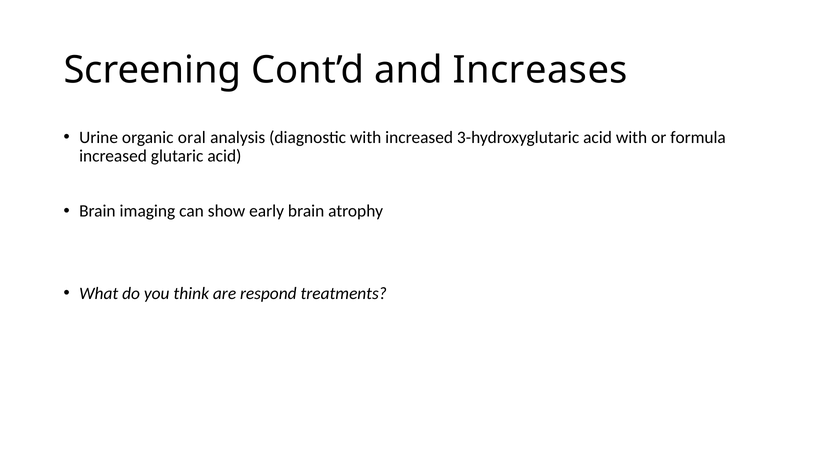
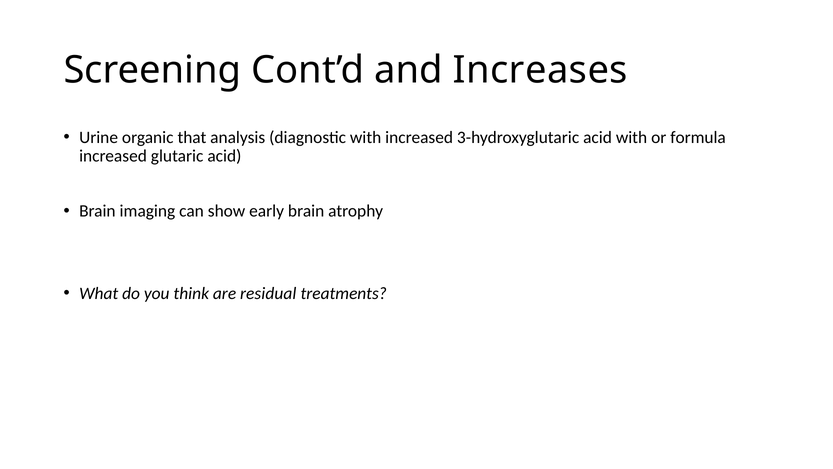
oral: oral -> that
respond: respond -> residual
